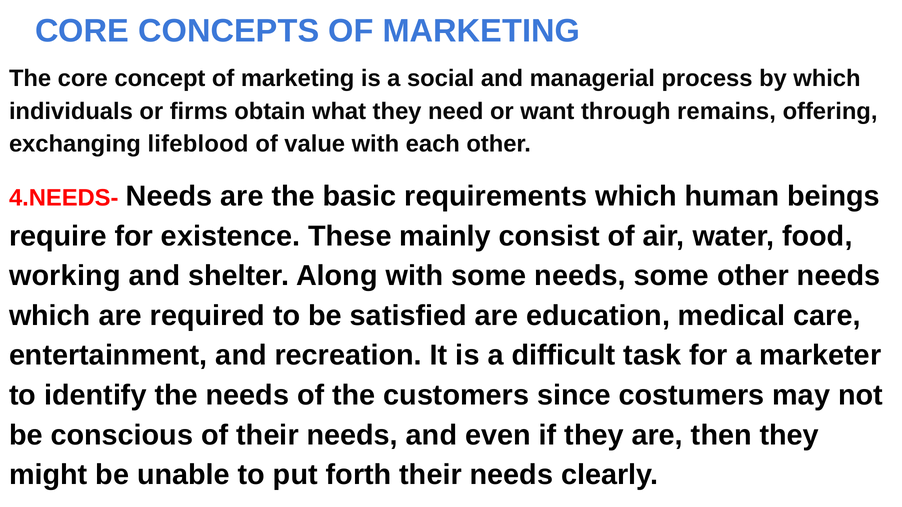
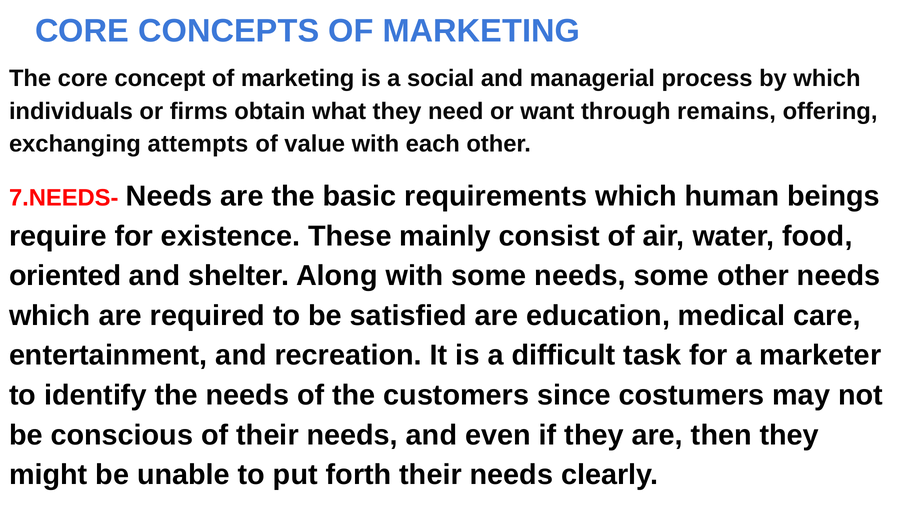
lifeblood: lifeblood -> attempts
4.NEEDS-: 4.NEEDS- -> 7.NEEDS-
working: working -> oriented
